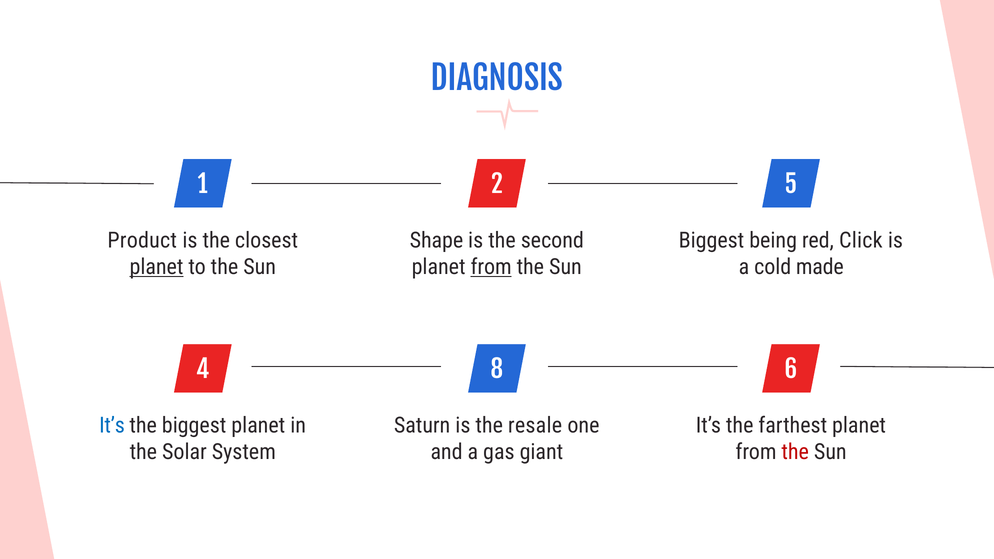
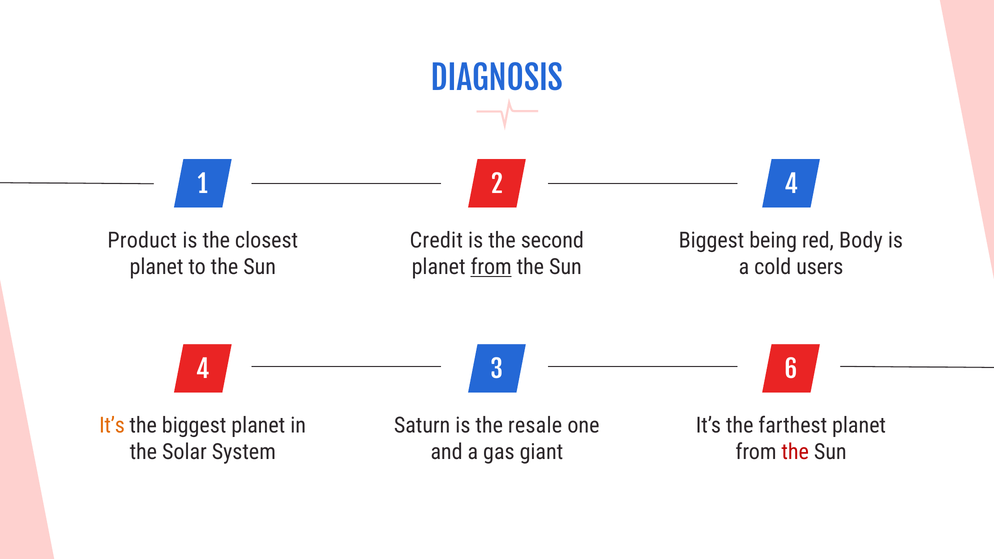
2 5: 5 -> 4
Shape: Shape -> Credit
Click: Click -> Body
planet at (156, 267) underline: present -> none
made: made -> users
8: 8 -> 3
It’s at (112, 425) colour: blue -> orange
